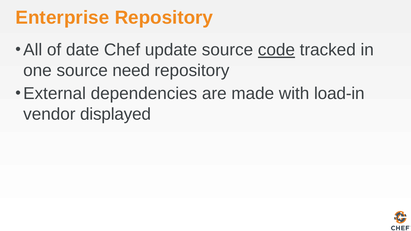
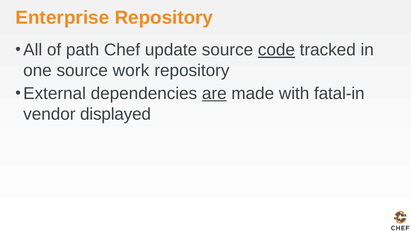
date: date -> path
need: need -> work
are underline: none -> present
load-in: load-in -> fatal-in
